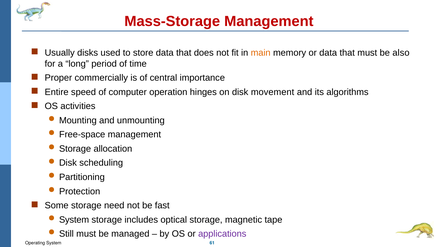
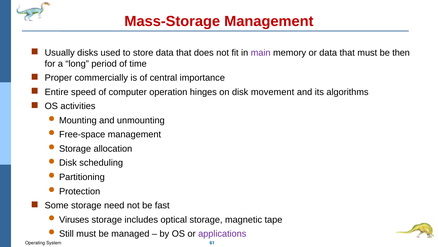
main colour: orange -> purple
also: also -> then
System at (74, 219): System -> Viruses
